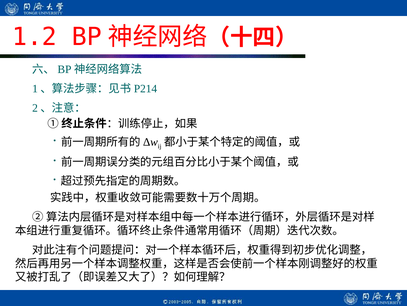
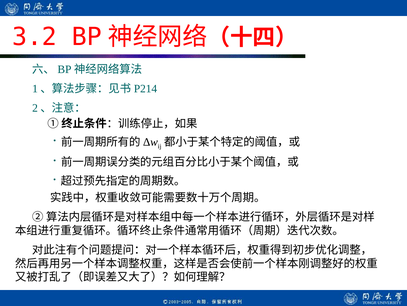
1.2: 1.2 -> 3.2
